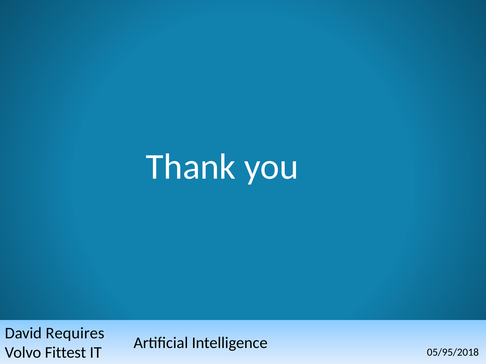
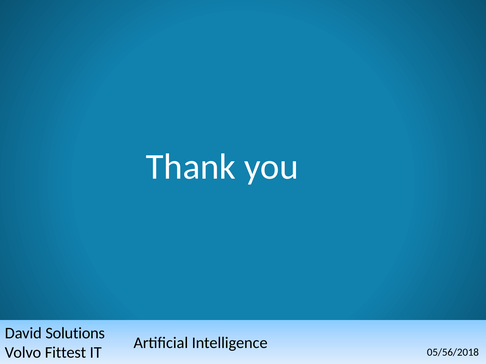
Requires: Requires -> Solutions
05/95/2018: 05/95/2018 -> 05/56/2018
